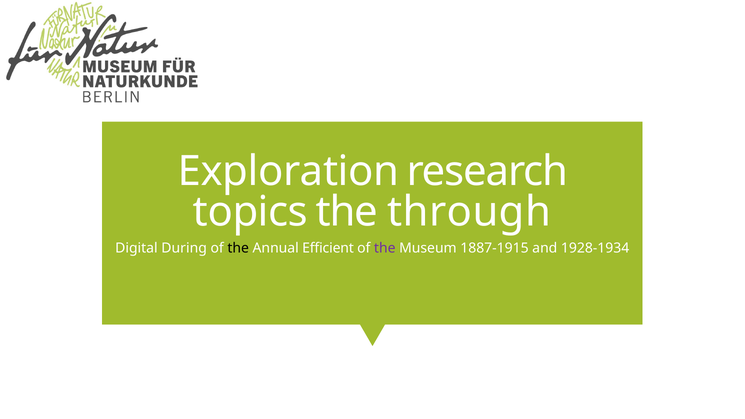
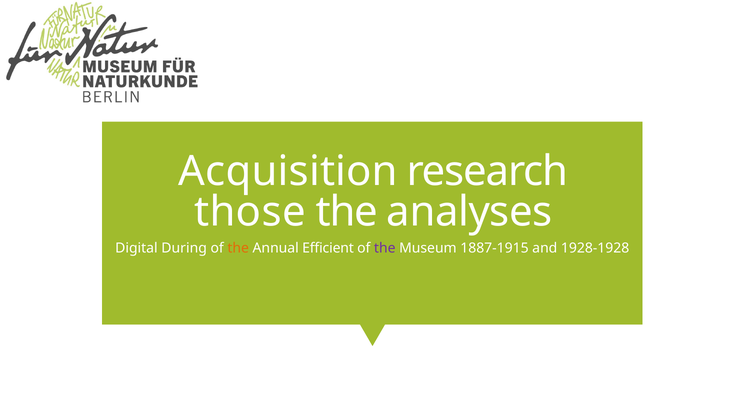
Exploration: Exploration -> Acquisition
topics: topics -> those
through: through -> analyses
the at (238, 248) colour: black -> orange
1928-1934: 1928-1934 -> 1928-1928
